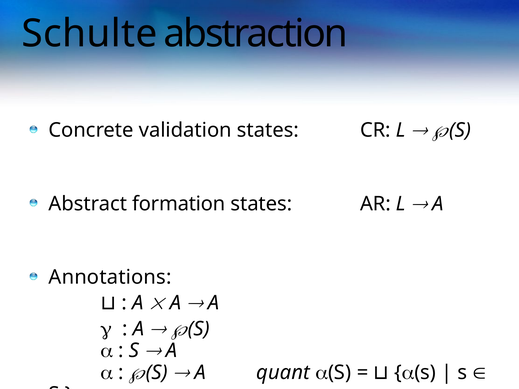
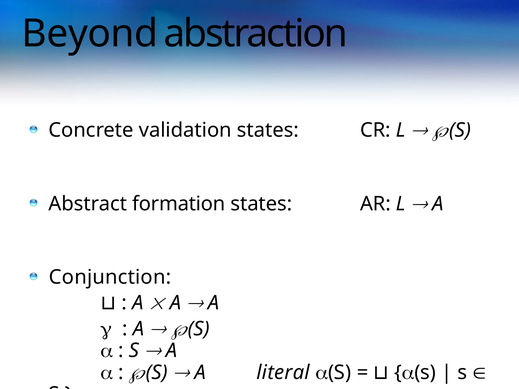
Schulte: Schulte -> Beyond
Annotations: Annotations -> Conjunction
quant: quant -> literal
